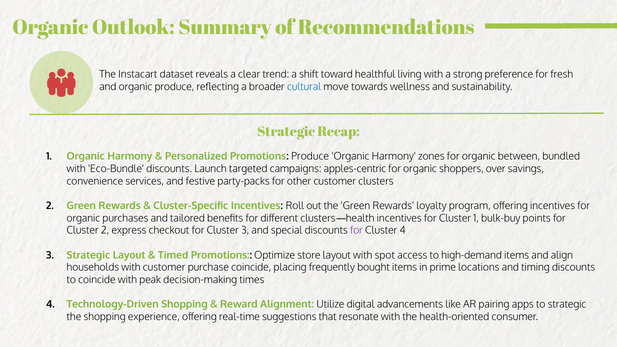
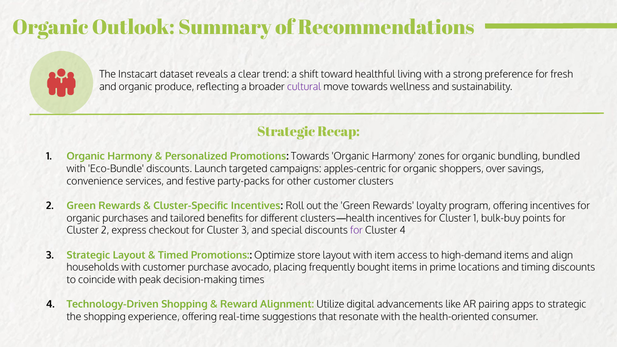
cultural colour: blue -> purple
Promotions Produce: Produce -> Towards
between: between -> bundling
spot: spot -> item
purchase coincide: coincide -> avocado
